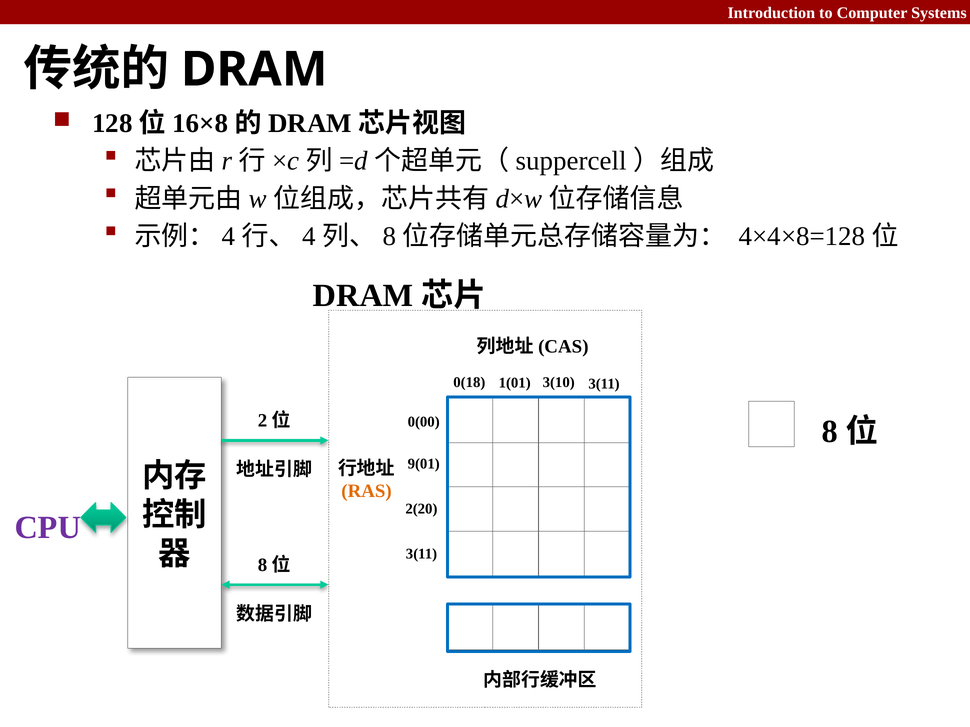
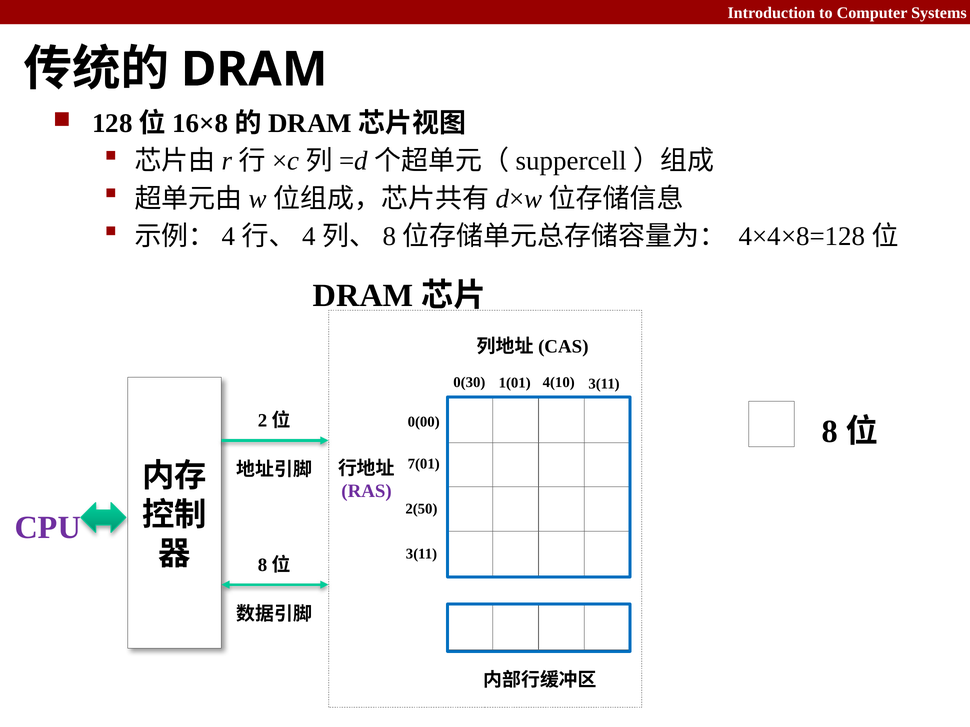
0(18: 0(18 -> 0(30
3(10: 3(10 -> 4(10
9(01: 9(01 -> 7(01
RAS colour: orange -> purple
2(20: 2(20 -> 2(50
